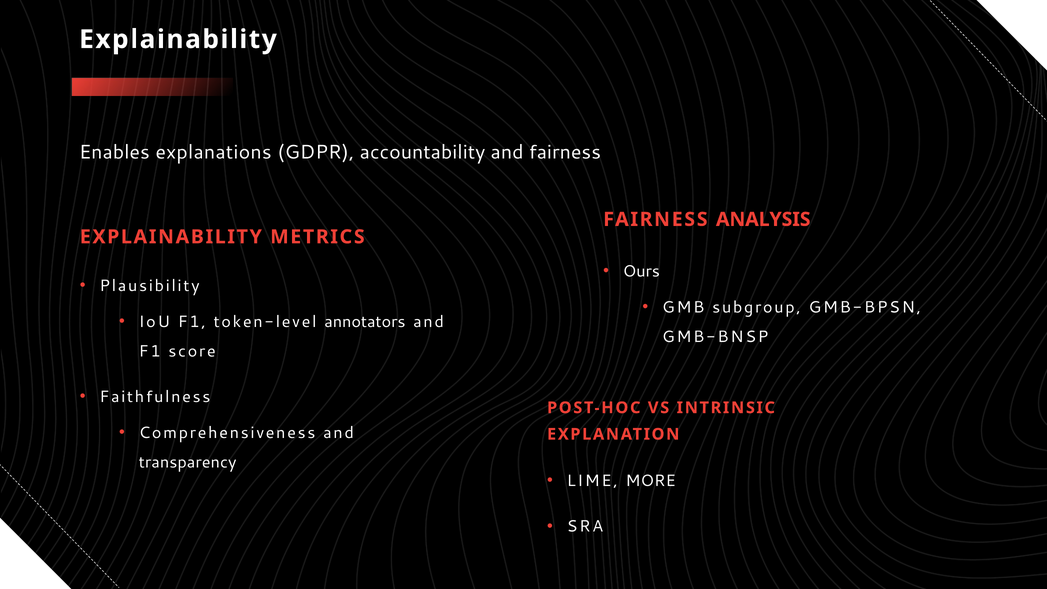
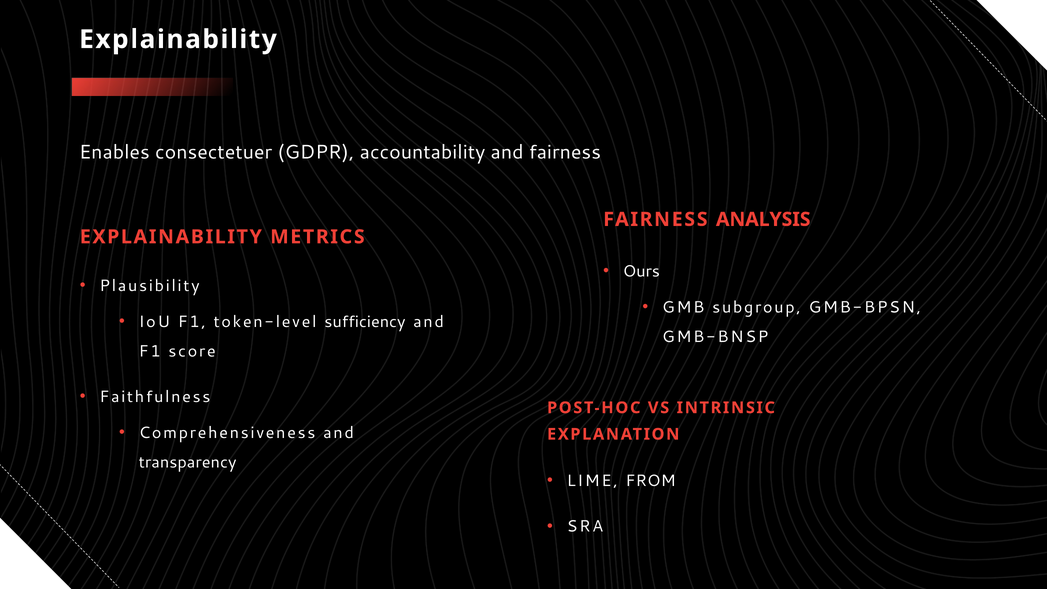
explanations: explanations -> consectetuer
annotators: annotators -> sufficiency
MORE: MORE -> FROM
